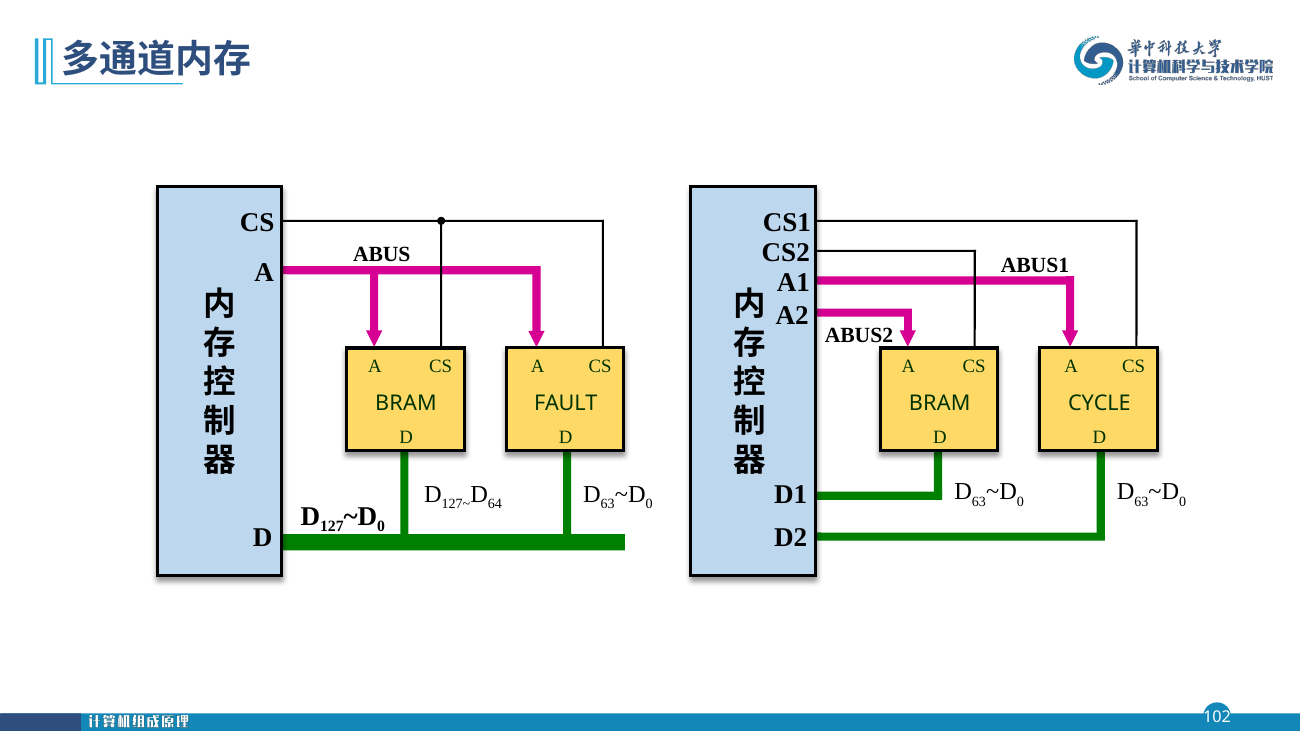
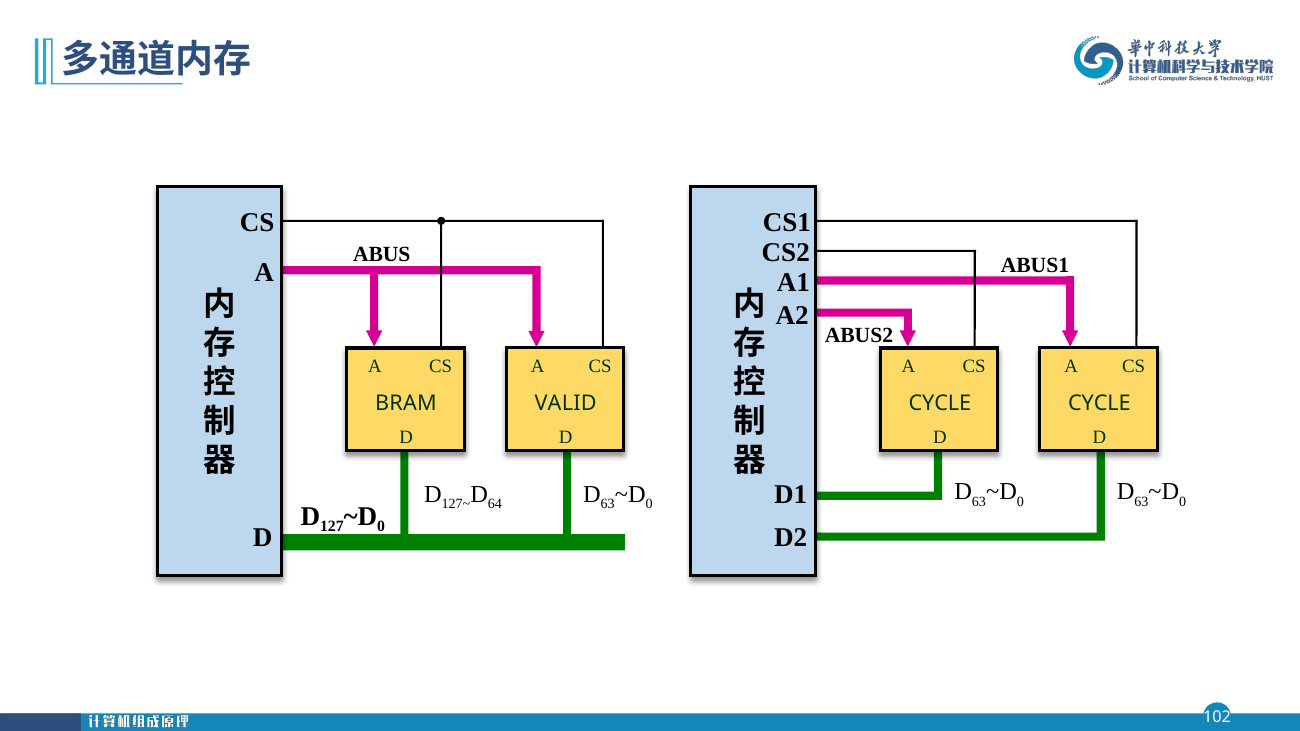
FAULT: FAULT -> VALID
BRAM at (940, 403): BRAM -> CYCLE
